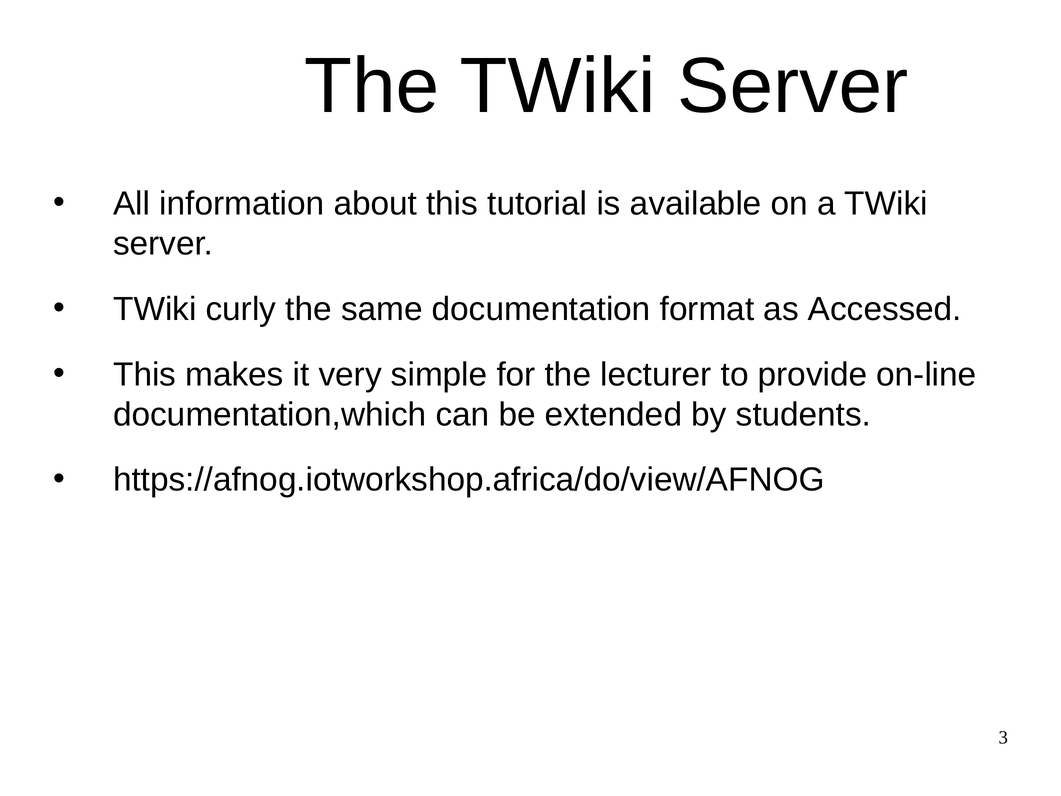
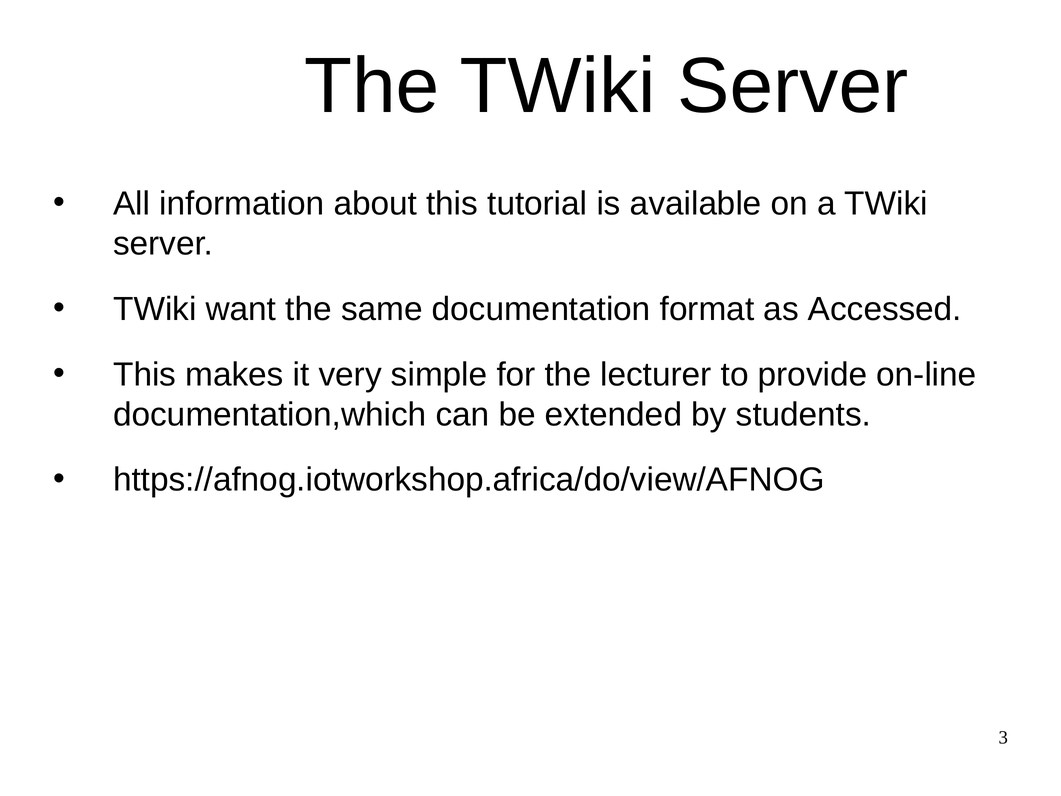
curly: curly -> want
